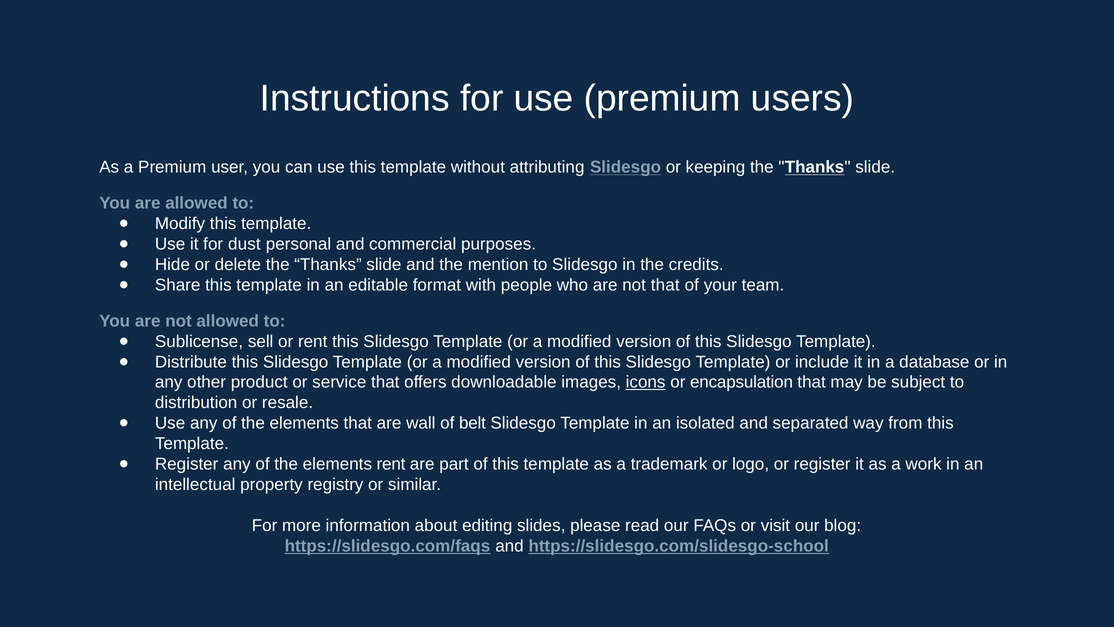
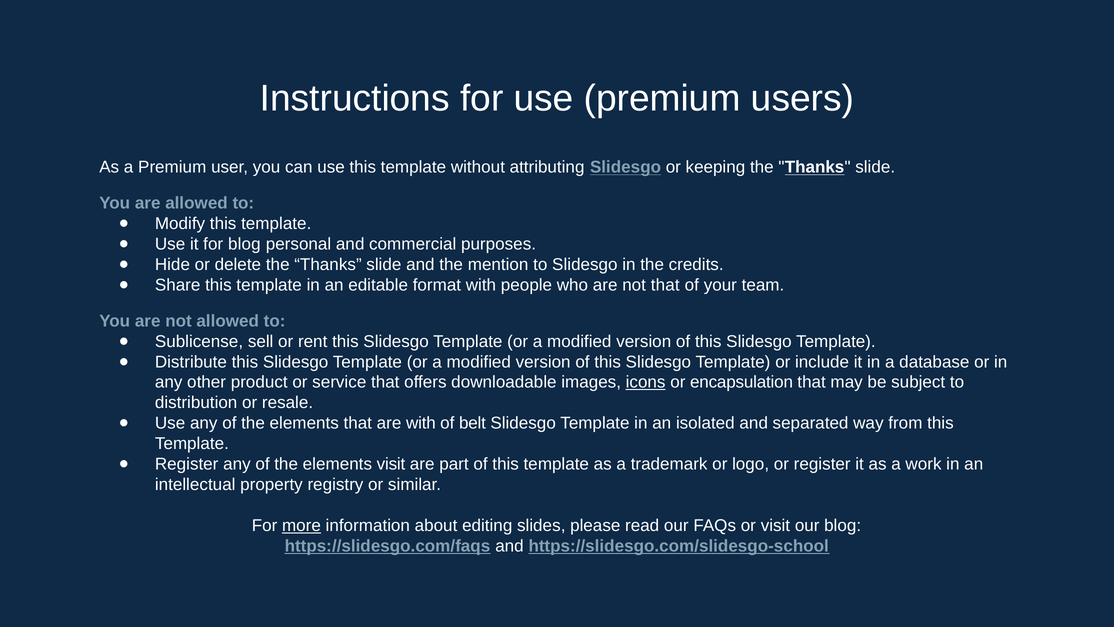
for dust: dust -> blog
are wall: wall -> with
elements rent: rent -> visit
more underline: none -> present
